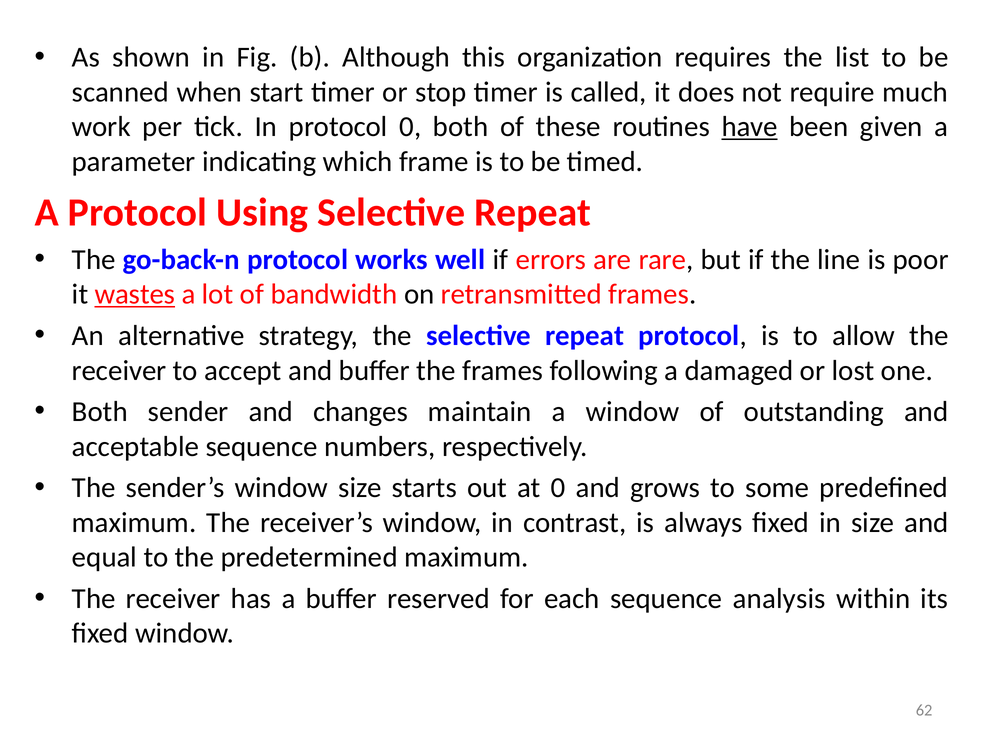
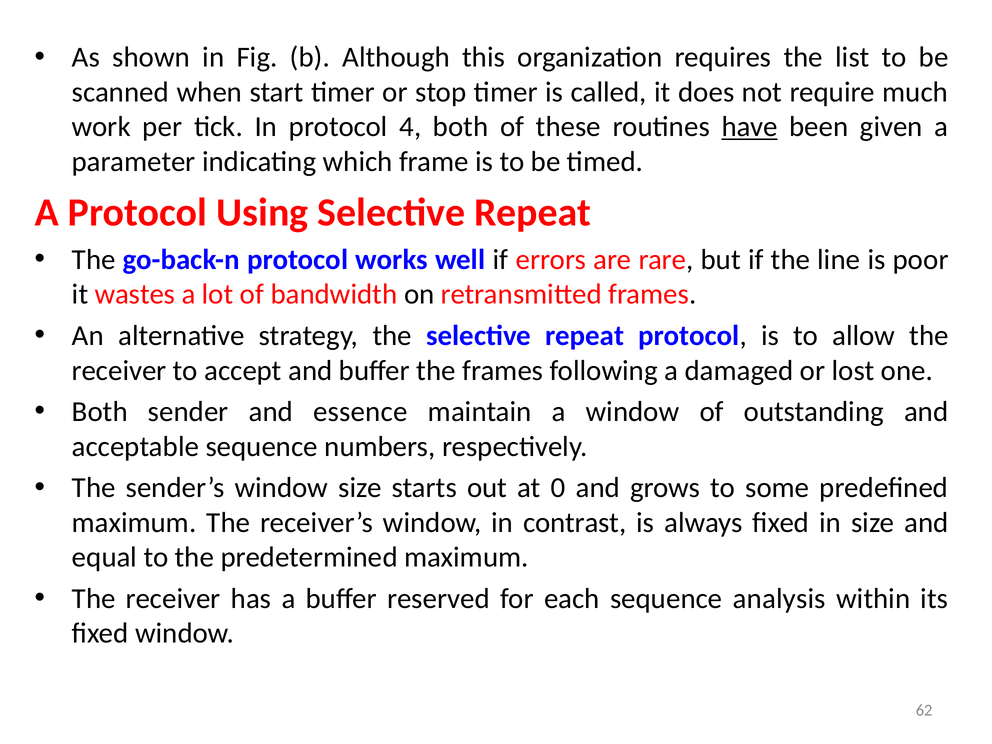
protocol 0: 0 -> 4
wastes underline: present -> none
changes: changes -> essence
